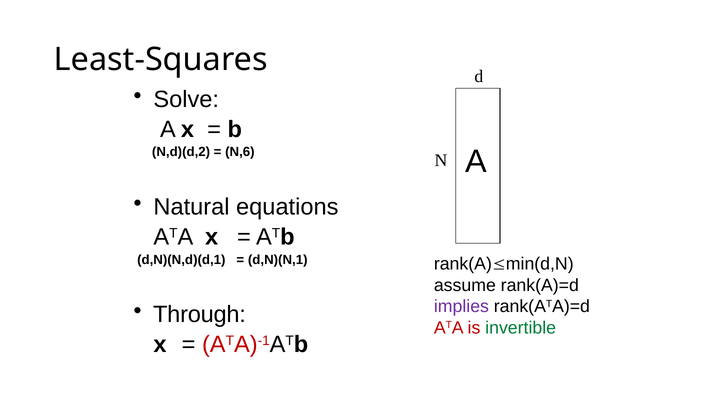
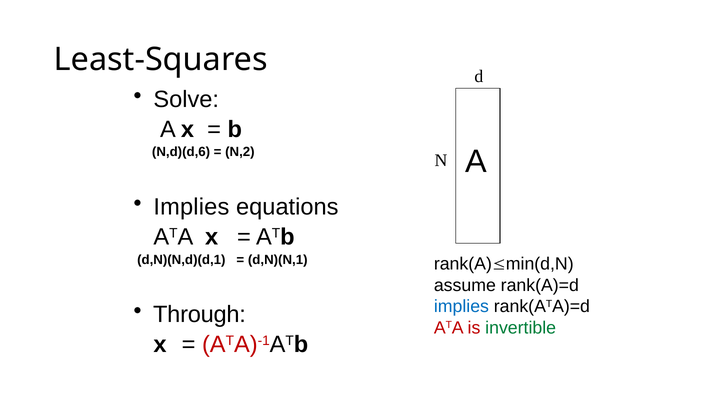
N,d)(d,2: N,d)(d,2 -> N,d)(d,6
N,6: N,6 -> N,2
Natural at (192, 207): Natural -> Implies
implies at (461, 307) colour: purple -> blue
